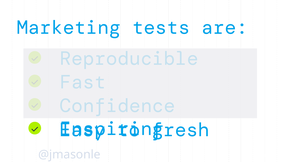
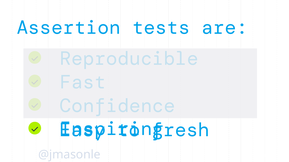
Marketing: Marketing -> Assertion
